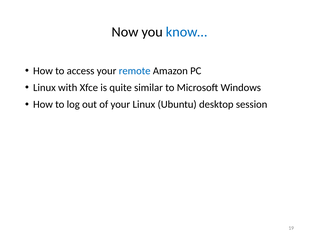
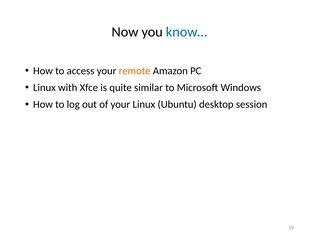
remote colour: blue -> orange
